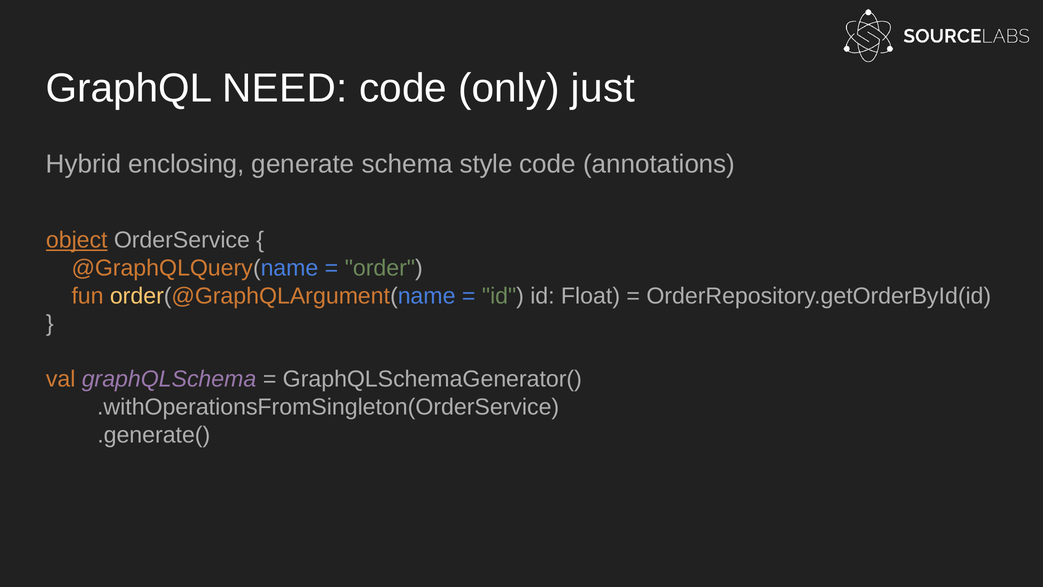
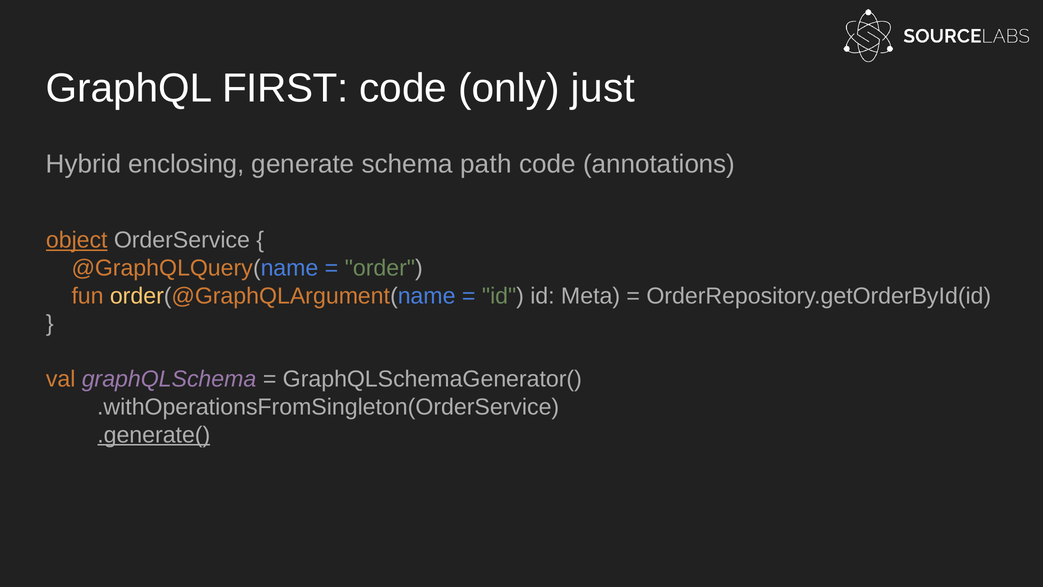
NEED: NEED -> FIRST
style: style -> path
Float: Float -> Meta
.generate( underline: none -> present
